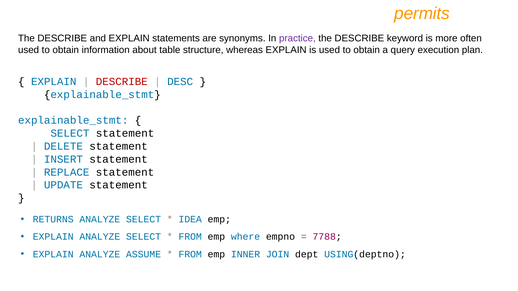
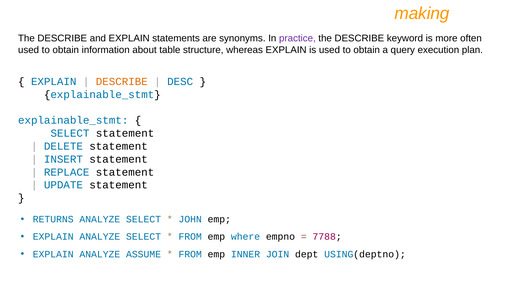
permits: permits -> making
DESCRIBE at (122, 82) colour: red -> orange
IDEA: IDEA -> JOHN
